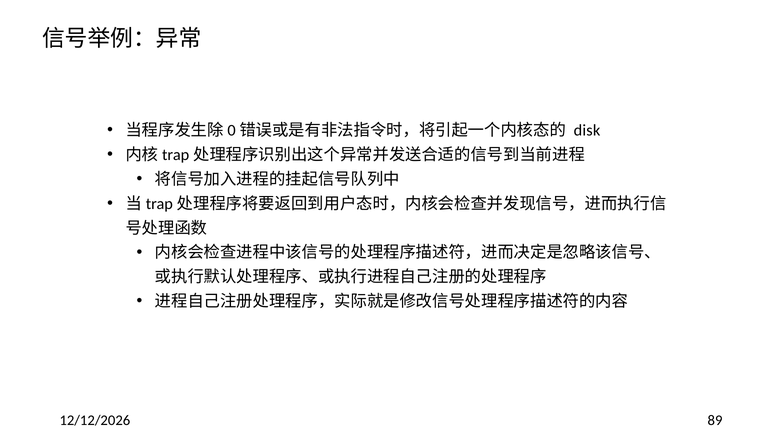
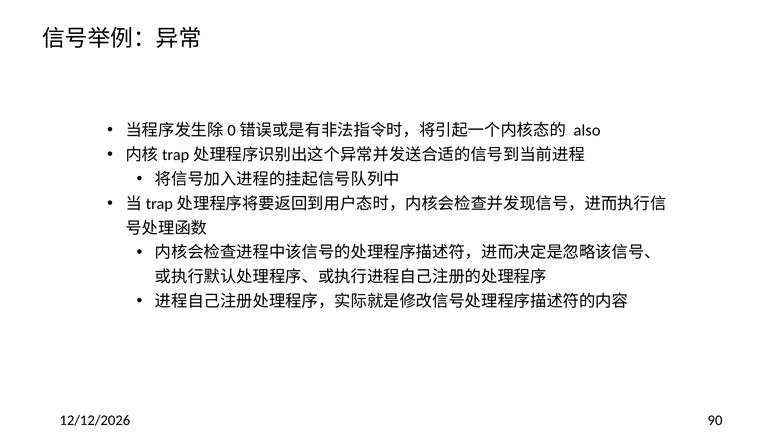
disk: disk -> also
89: 89 -> 90
